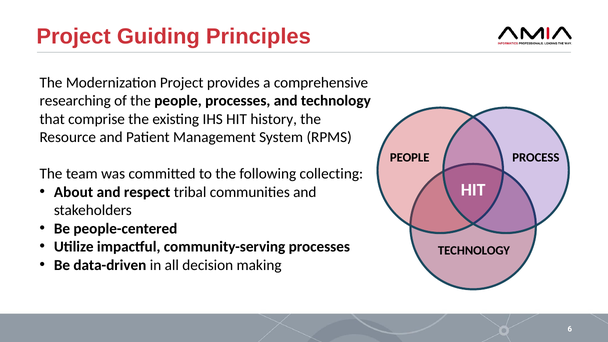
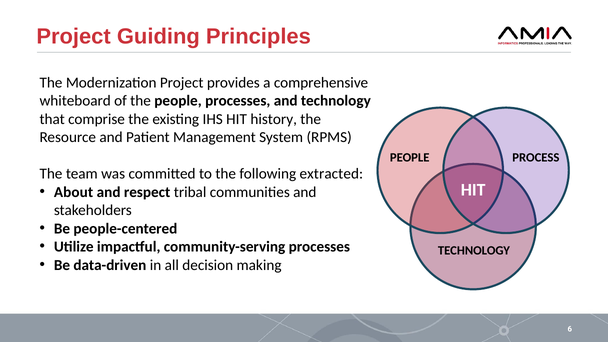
researching: researching -> whiteboard
collecting: collecting -> extracted
